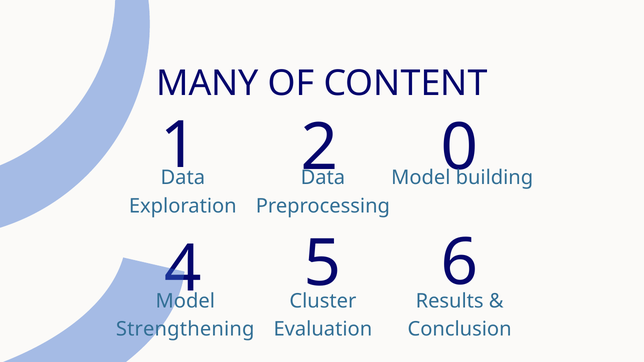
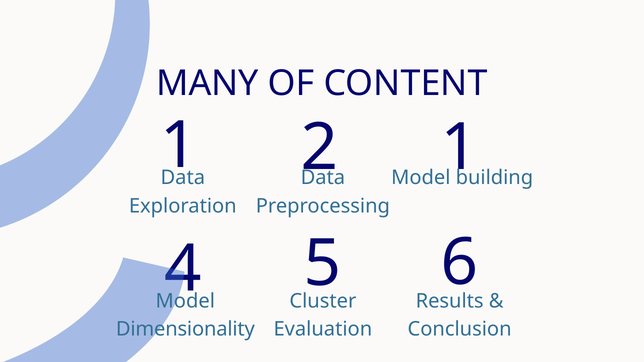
0 at (460, 148): 0 -> 1
Strengthening: Strengthening -> Dimensionality
